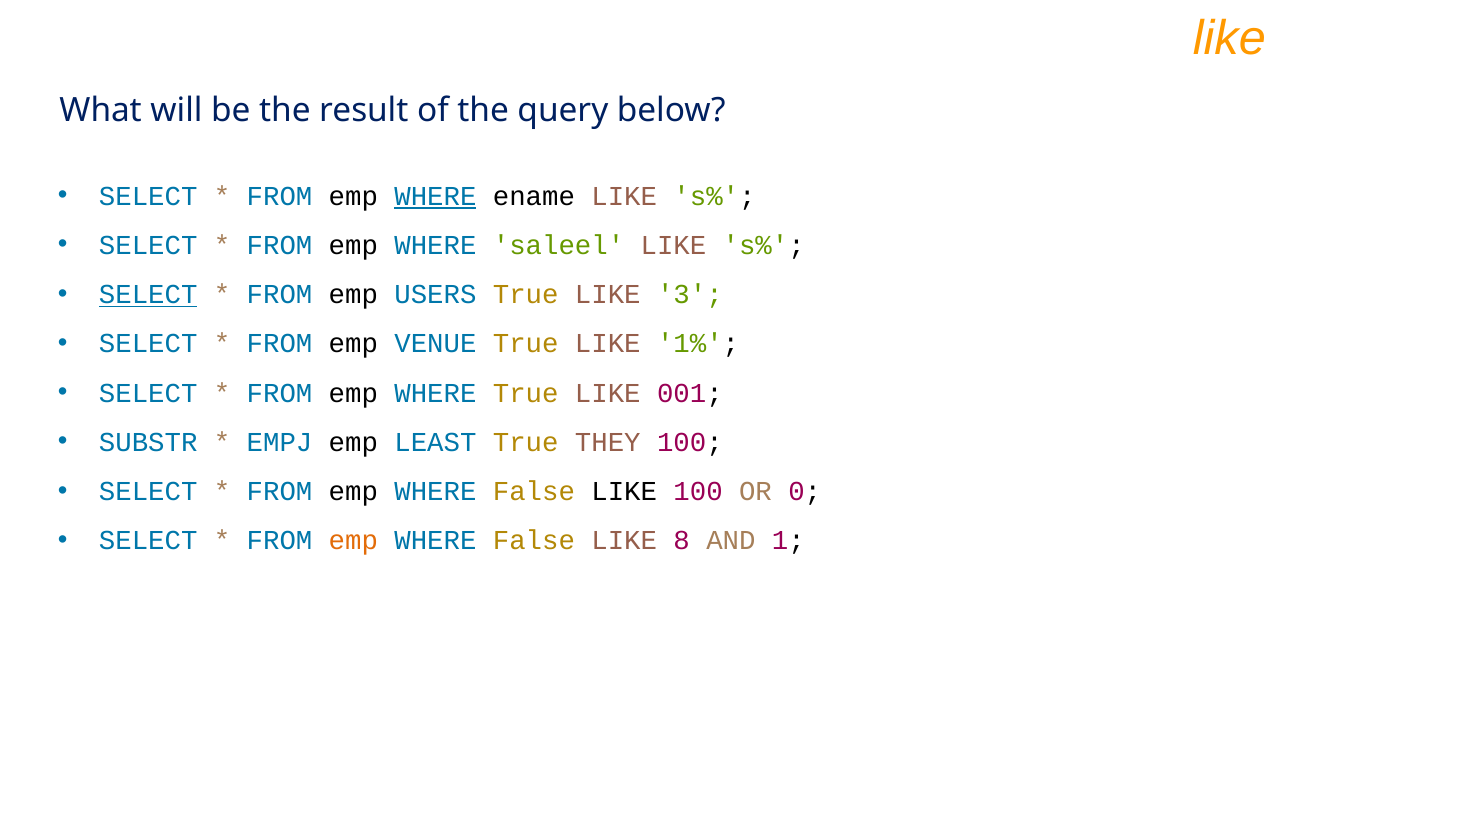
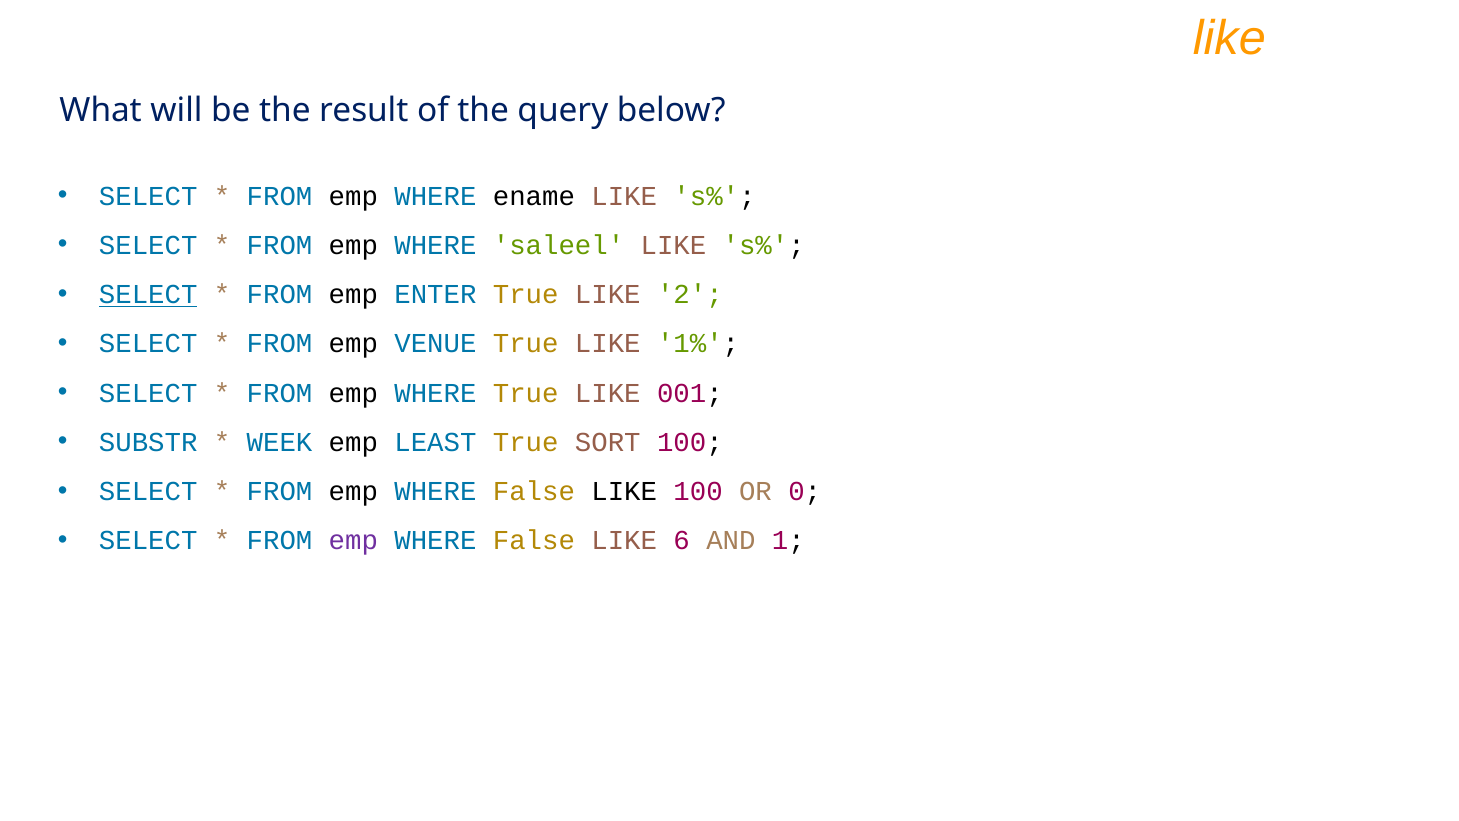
WHERE at (435, 196) underline: present -> none
USERS: USERS -> ENTER
3: 3 -> 2
EMPJ: EMPJ -> WEEK
THEY: THEY -> SORT
emp at (353, 541) colour: orange -> purple
8: 8 -> 6
